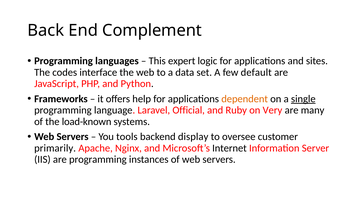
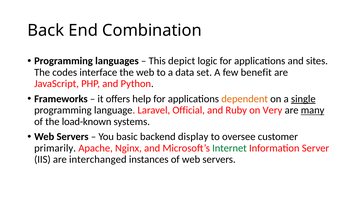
Complement: Complement -> Combination
expert: expert -> depict
default: default -> benefit
many underline: none -> present
tools: tools -> basic
Internet colour: black -> green
are programming: programming -> interchanged
